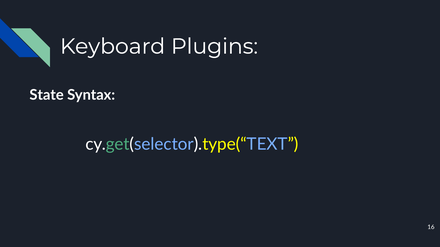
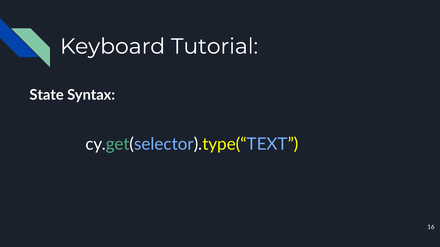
Plugins: Plugins -> Tutorial
